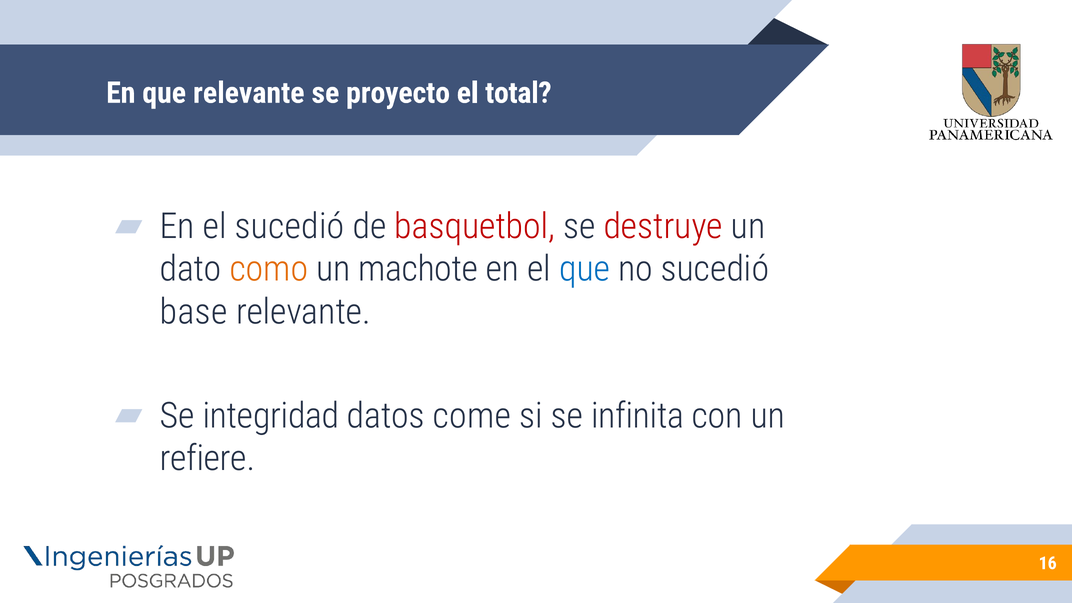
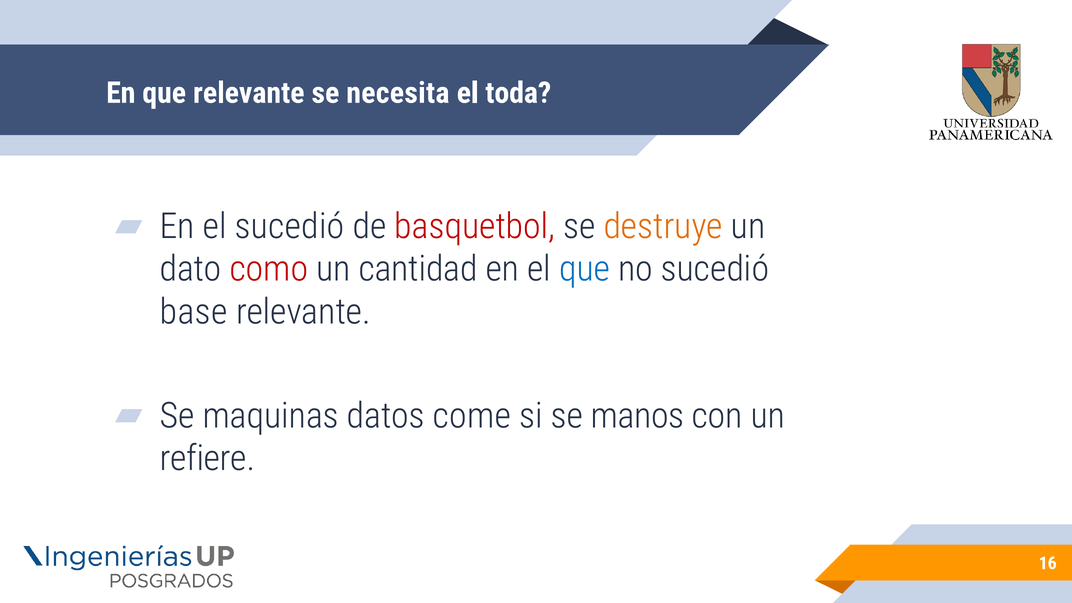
proyecto: proyecto -> necesita
total: total -> toda
destruye colour: red -> orange
como colour: orange -> red
machote: machote -> cantidad
integridad: integridad -> maquinas
infinita: infinita -> manos
